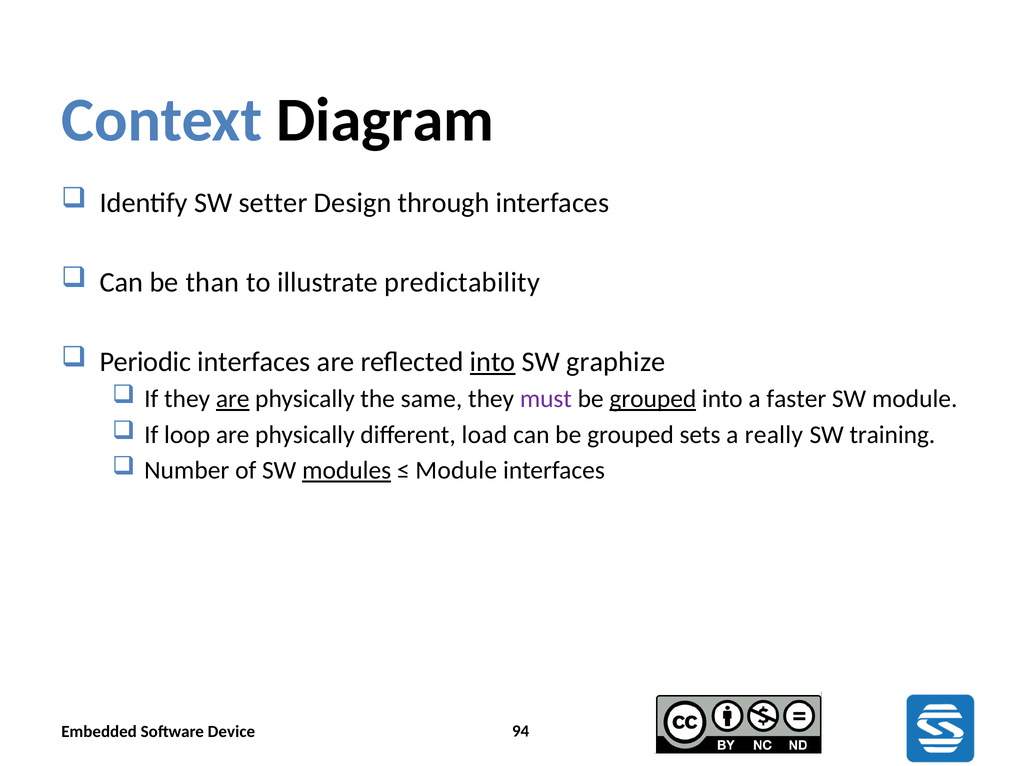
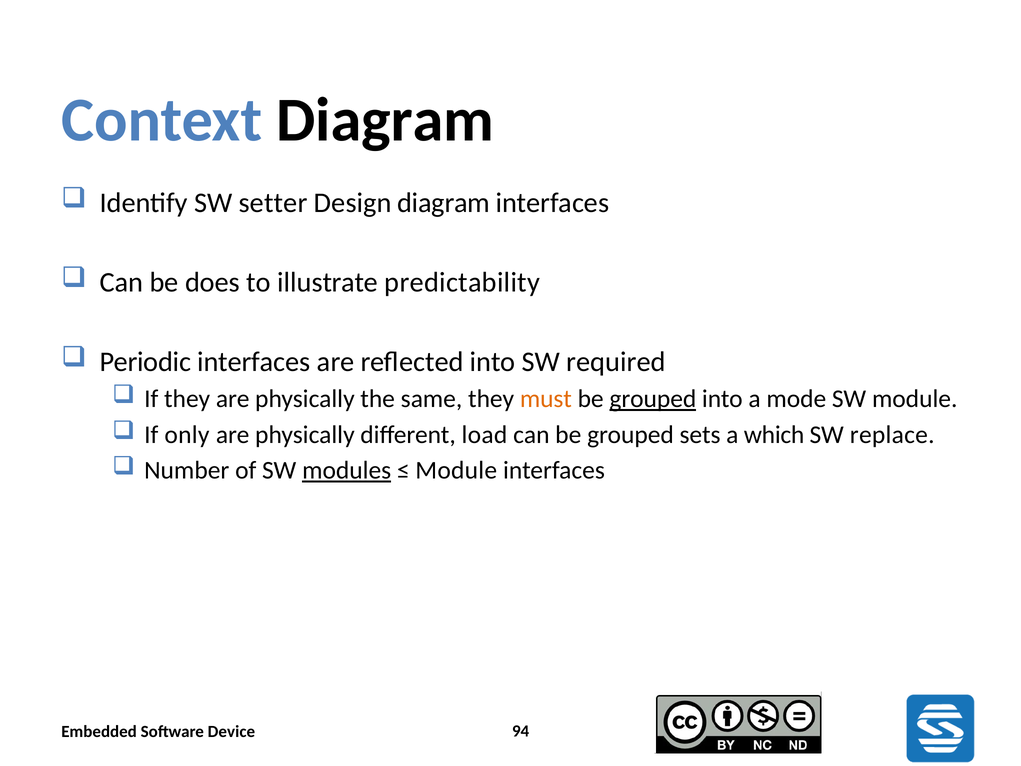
Design through: through -> diagram
than: than -> does
into at (493, 362) underline: present -> none
graphize: graphize -> required
are at (233, 399) underline: present -> none
must colour: purple -> orange
faster: faster -> mode
loop: loop -> only
really: really -> which
training: training -> replace
